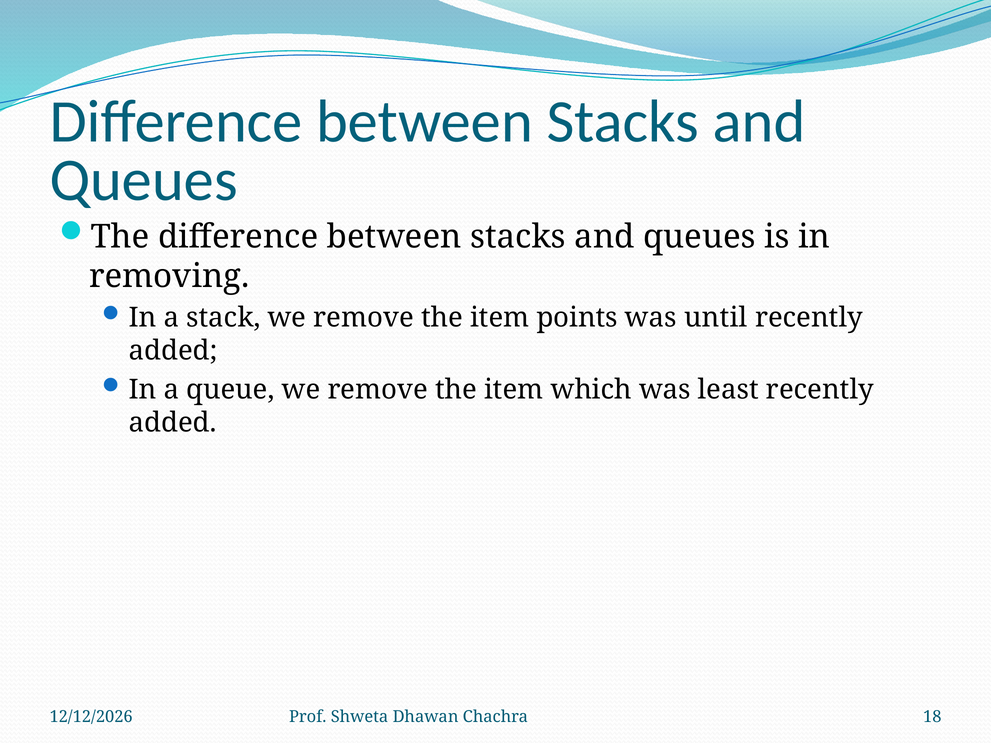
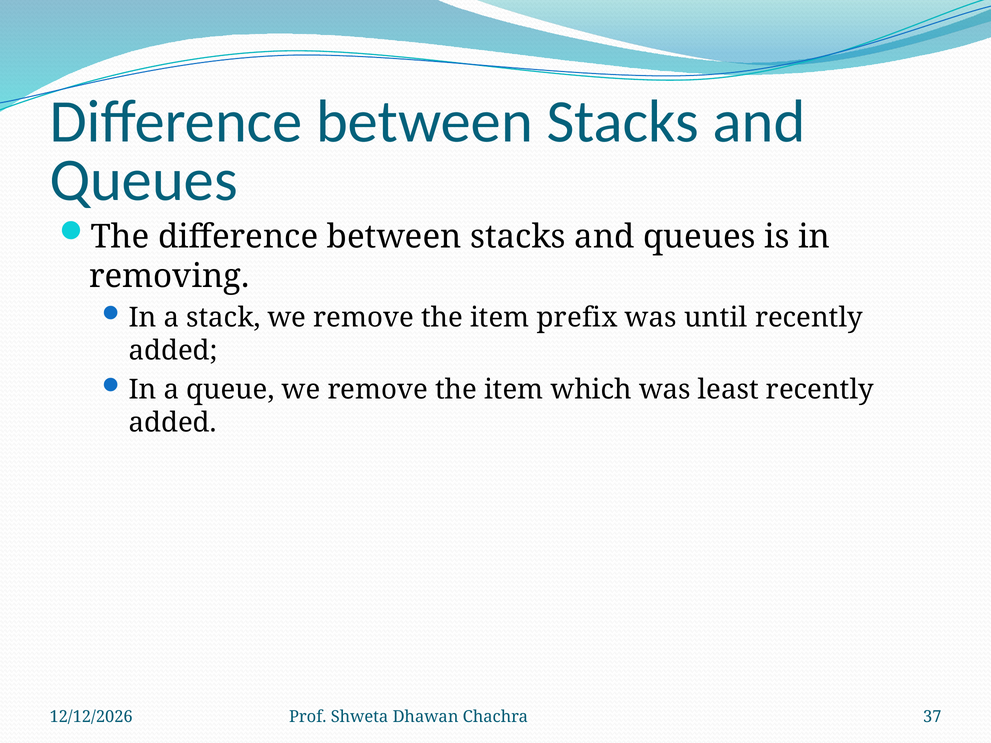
points: points -> prefix
18: 18 -> 37
